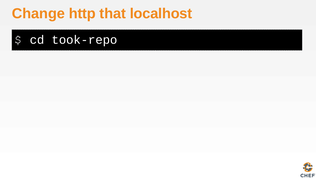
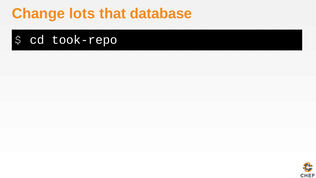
http: http -> lots
localhost: localhost -> database
